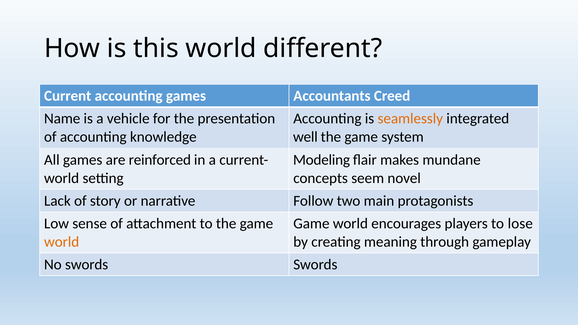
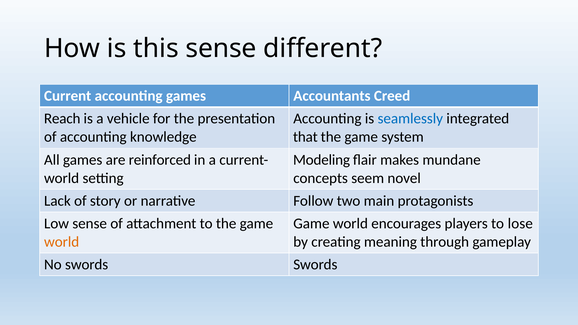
this world: world -> sense
Name: Name -> Reach
seamlessly colour: orange -> blue
well: well -> that
